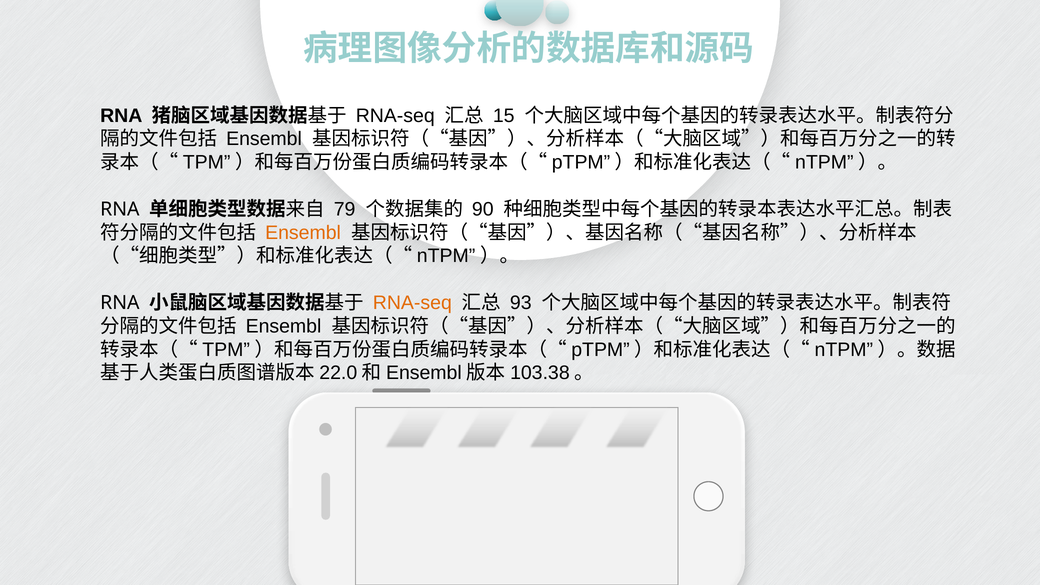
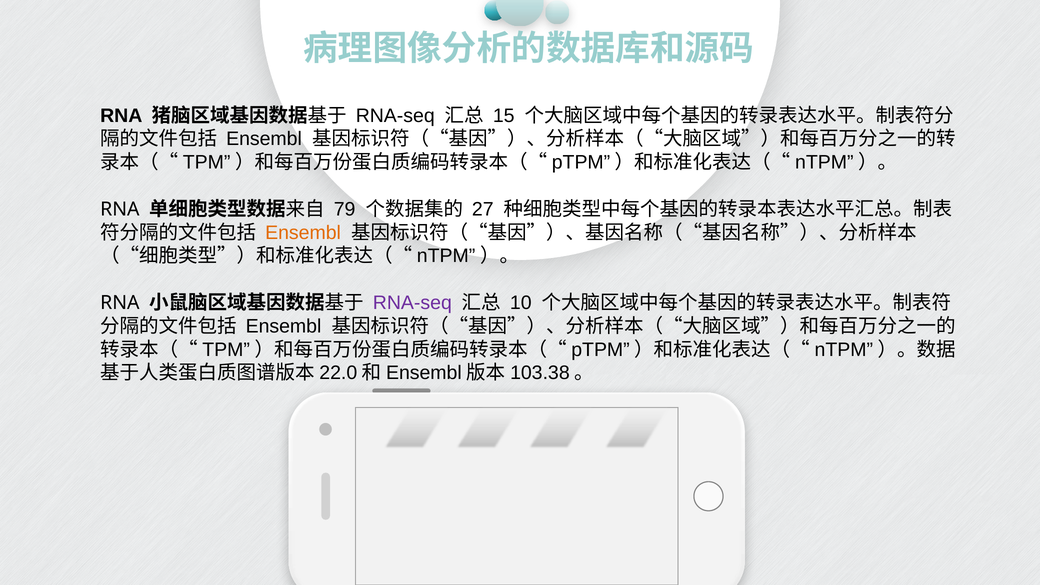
90: 90 -> 27
RNA-seq at (412, 303) colour: orange -> purple
93: 93 -> 10
